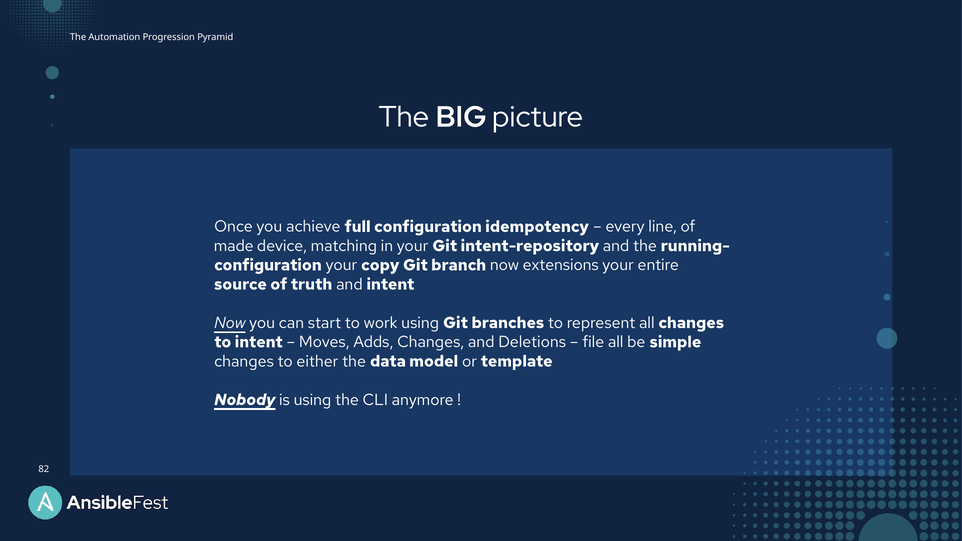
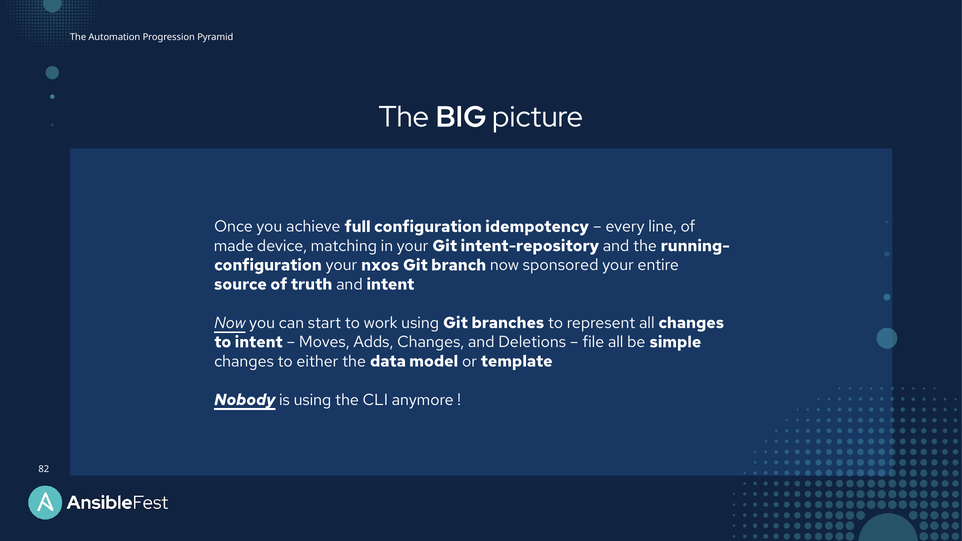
copy: copy -> nxos
extensions: extensions -> sponsored
